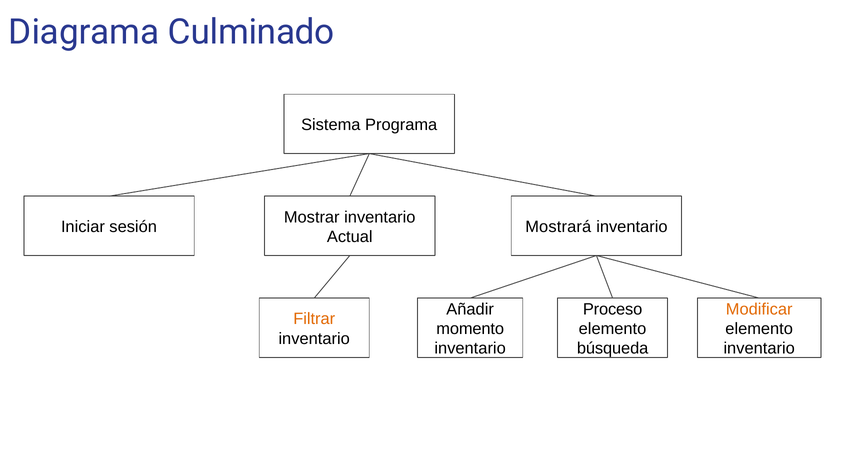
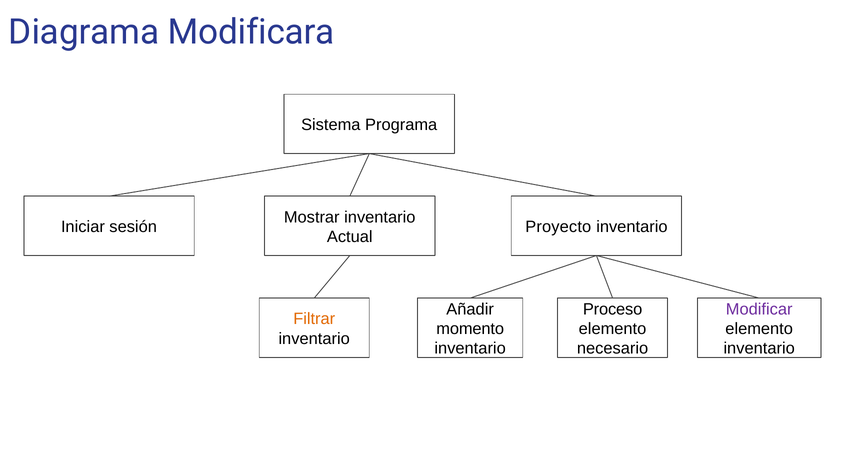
Culminado: Culminado -> Modificara
Mostrará: Mostrará -> Proyecto
Modificar colour: orange -> purple
búsqueda: búsqueda -> necesario
